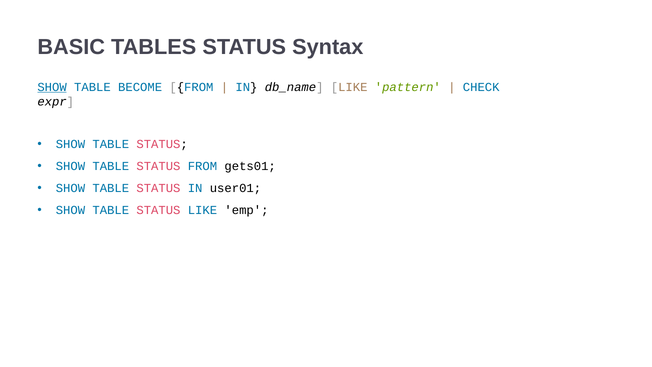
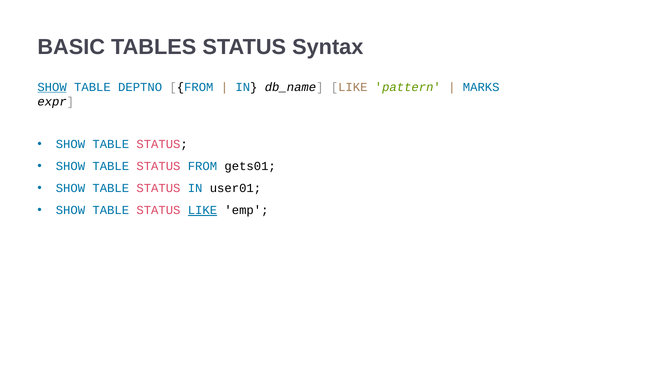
BECOME: BECOME -> DEPTNO
CHECK: CHECK -> MARKS
LIKE at (202, 210) underline: none -> present
